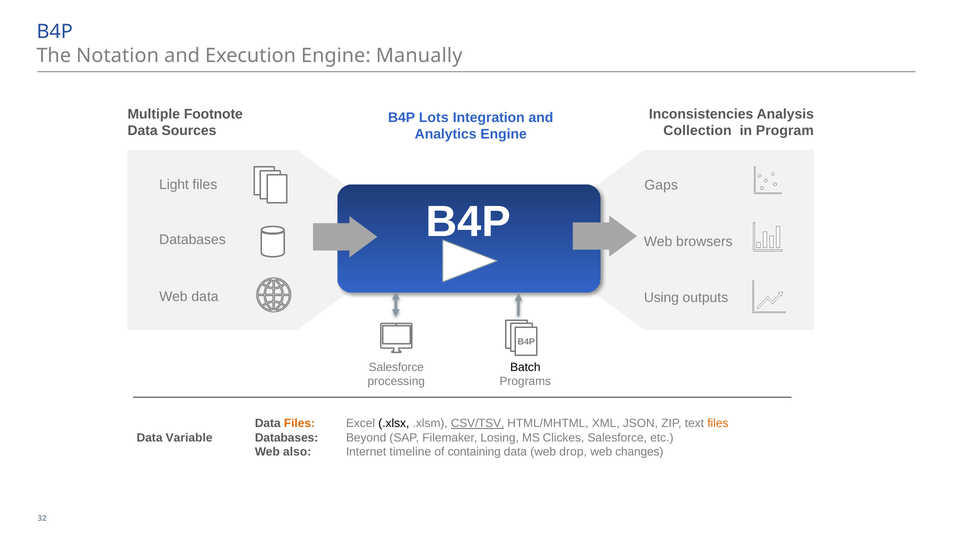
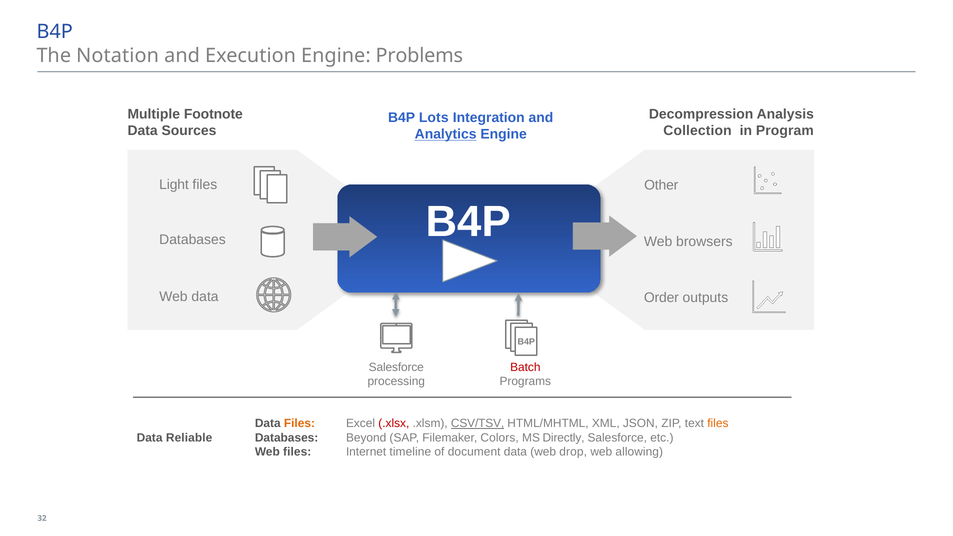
Manually: Manually -> Problems
Inconsistencies: Inconsistencies -> Decompression
Analytics underline: none -> present
Gaps: Gaps -> Other
Using: Using -> Order
Batch colour: black -> red
.xlsx colour: black -> red
Variable: Variable -> Reliable
Losing: Losing -> Colors
Clickes: Clickes -> Directly
Web also: also -> files
containing: containing -> document
changes: changes -> allowing
